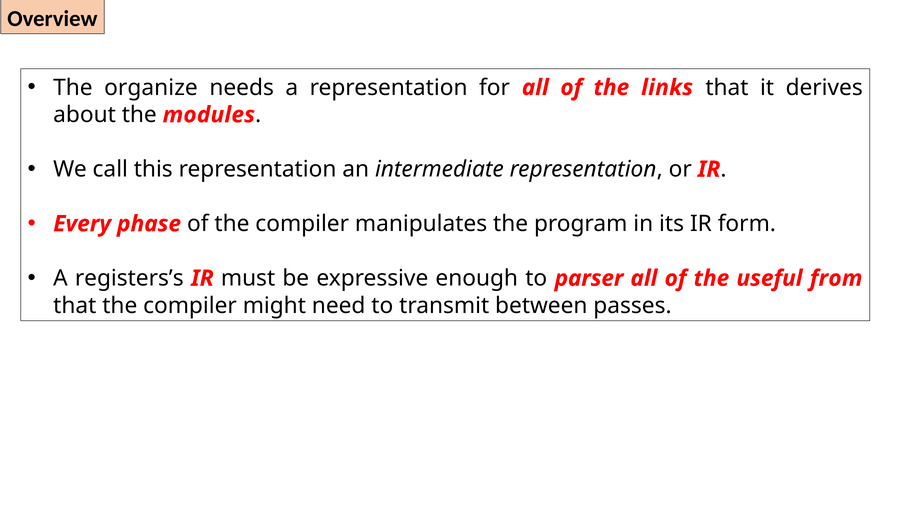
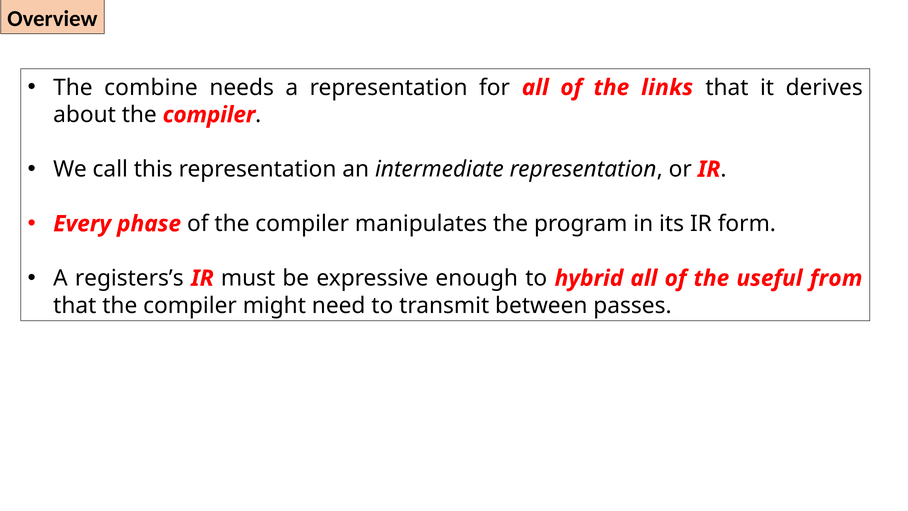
organize: organize -> combine
about the modules: modules -> compiler
parser: parser -> hybrid
